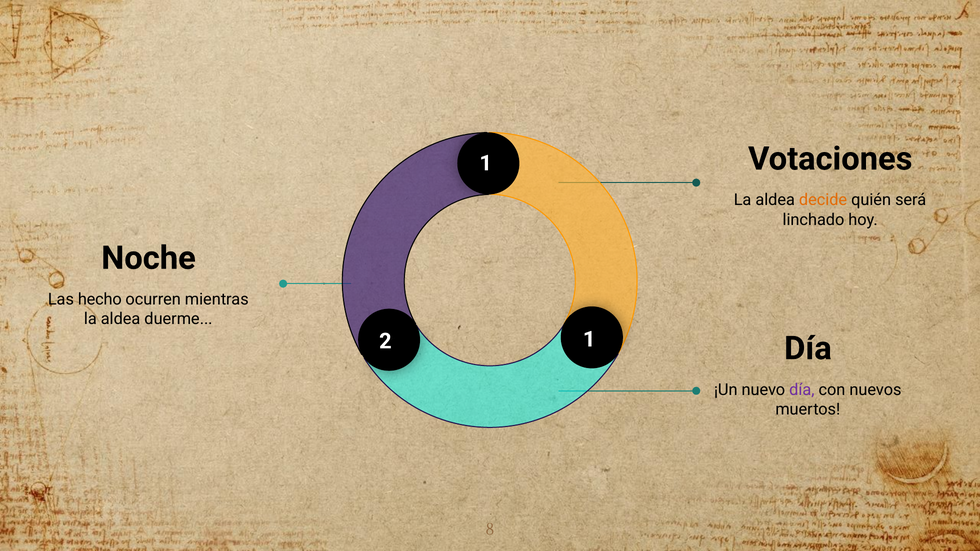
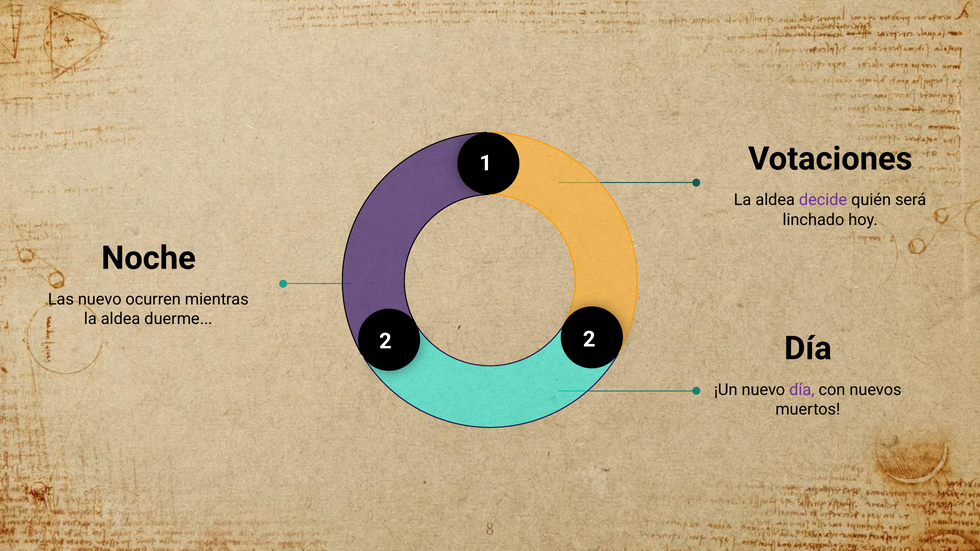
decide colour: orange -> purple
Las hecho: hecho -> nuevo
1 at (589, 339): 1 -> 2
